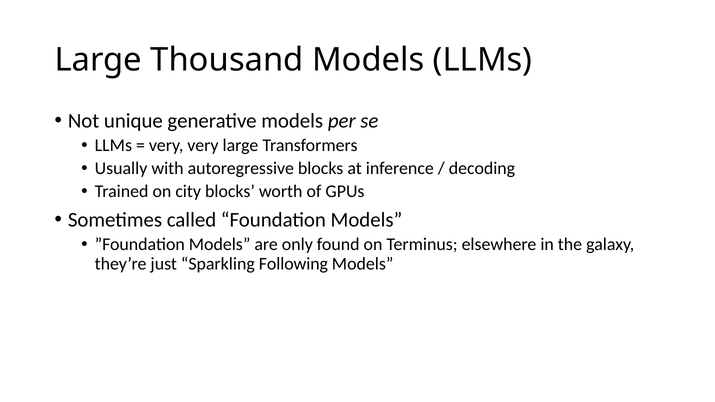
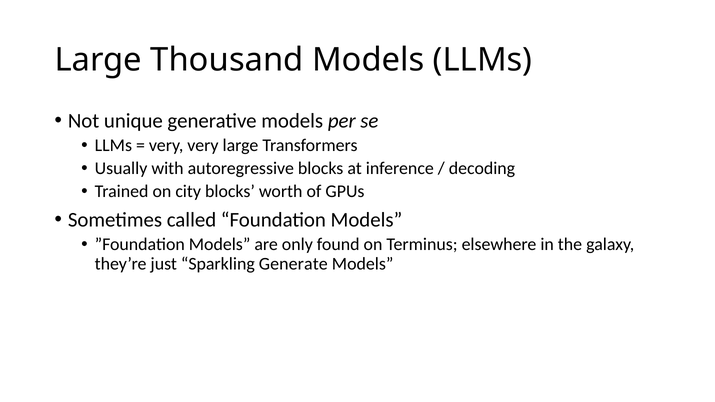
Following: Following -> Generate
